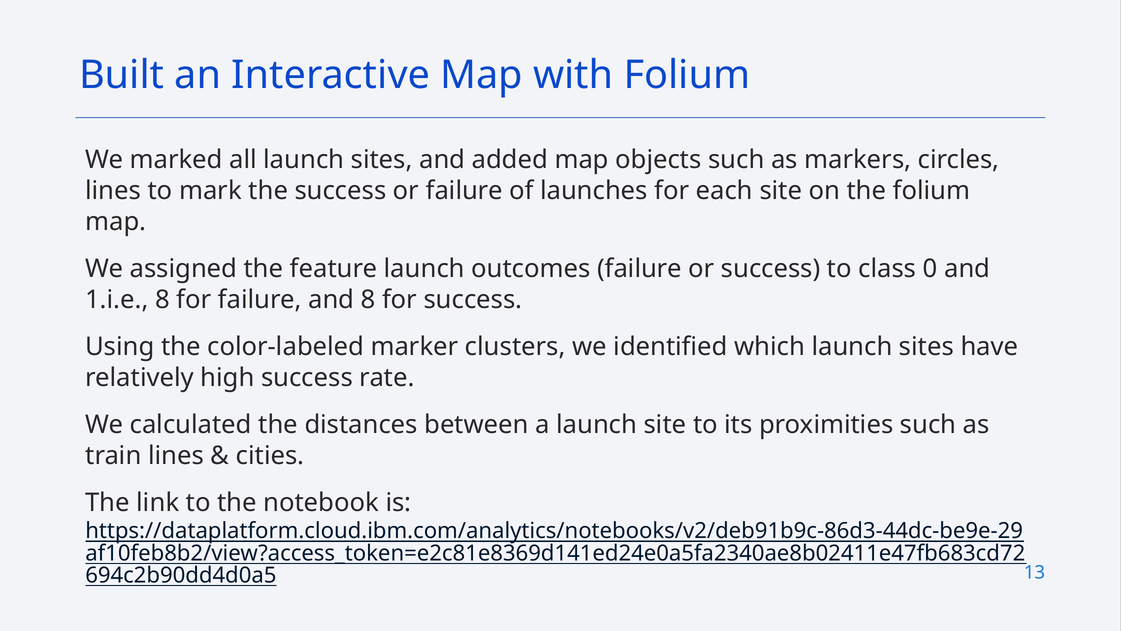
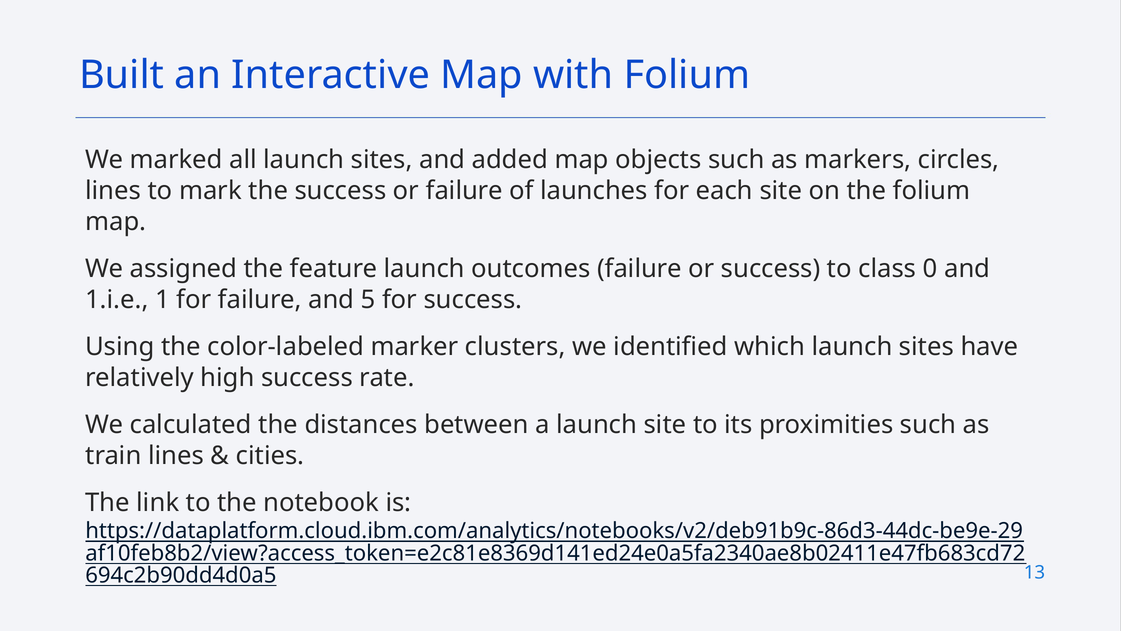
1.i.e 8: 8 -> 1
and 8: 8 -> 5
